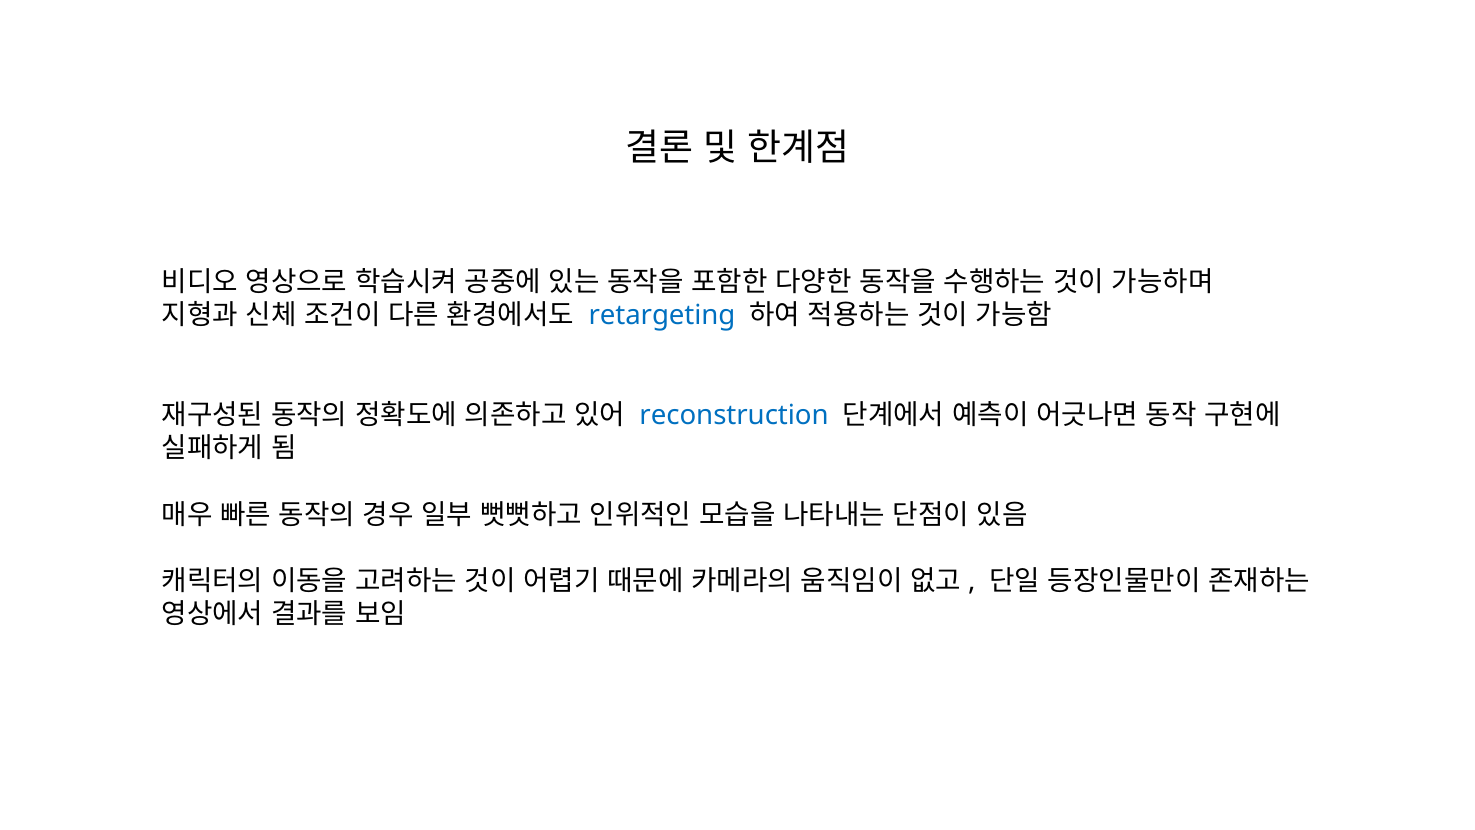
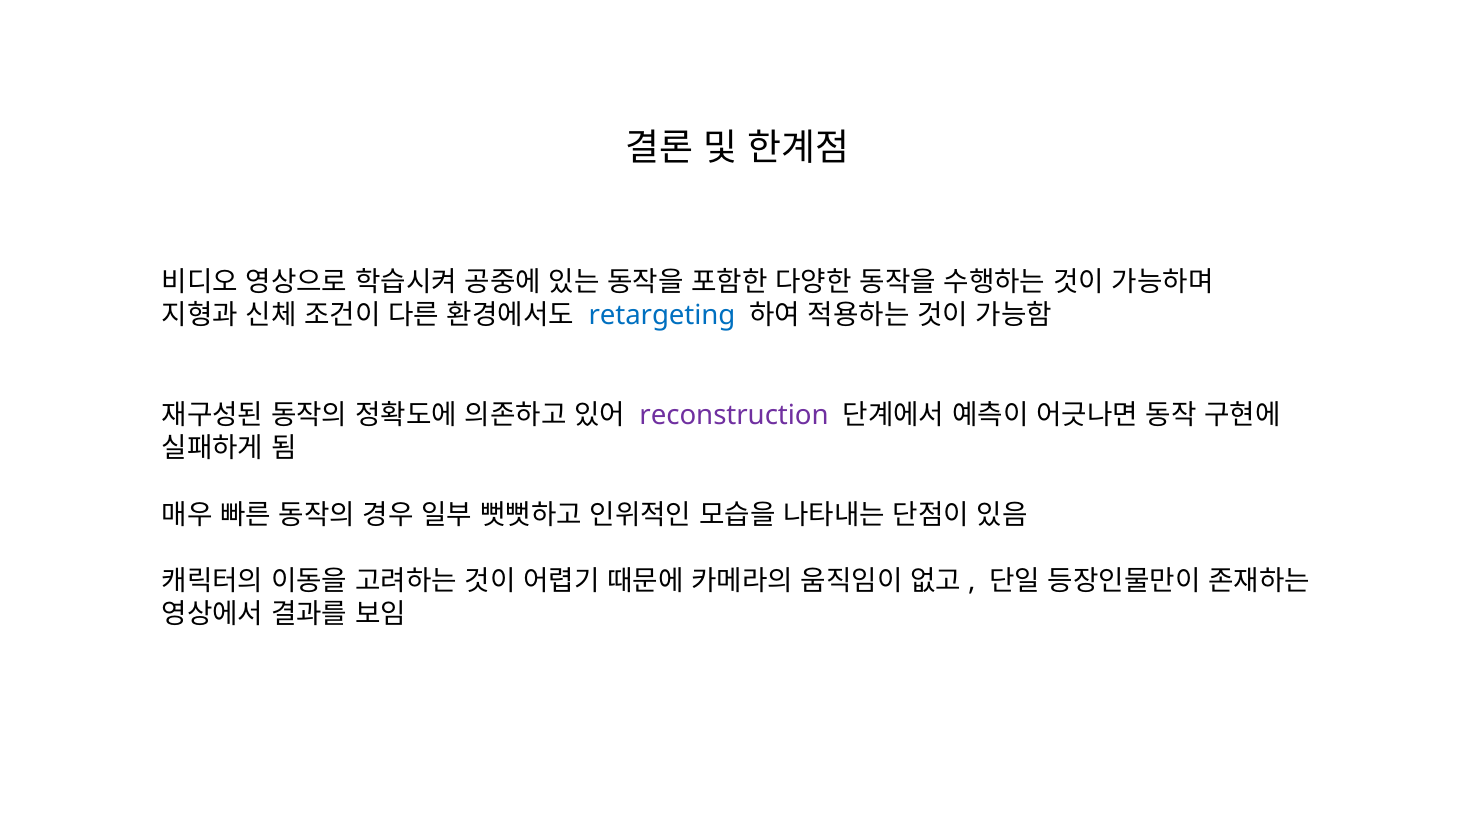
reconstruction colour: blue -> purple
